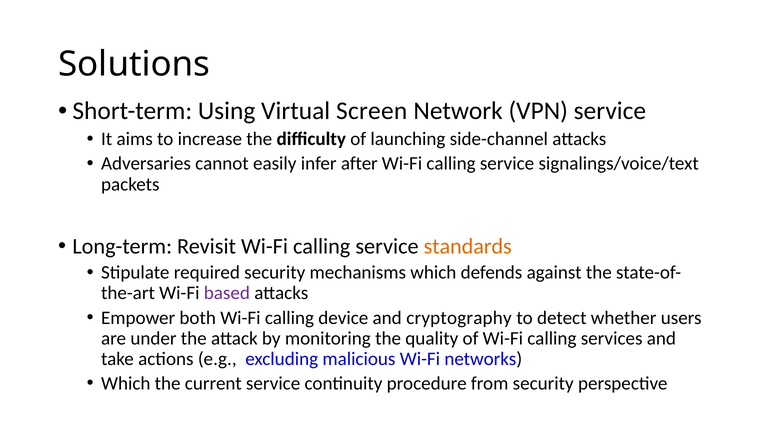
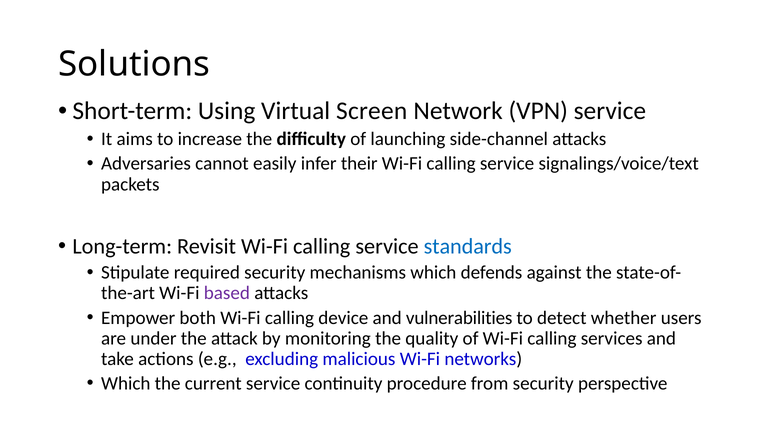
after: after -> their
standards colour: orange -> blue
cryptography: cryptography -> vulnerabilities
